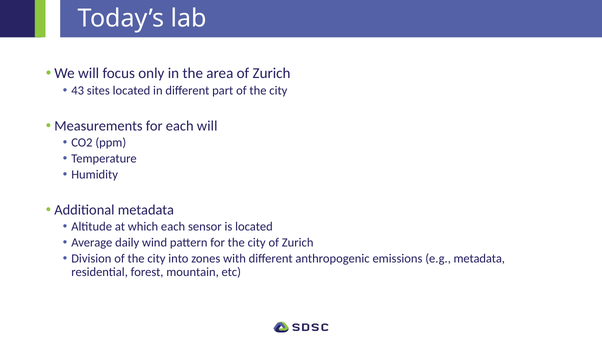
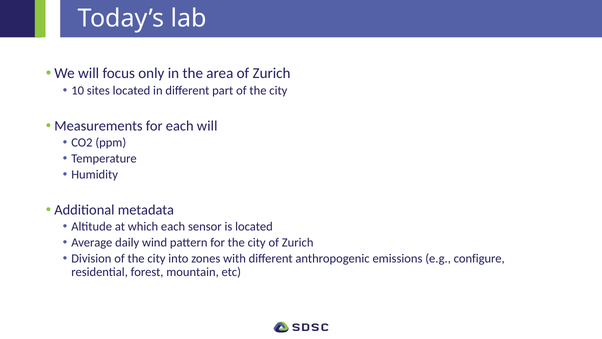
43: 43 -> 10
e.g metadata: metadata -> configure
